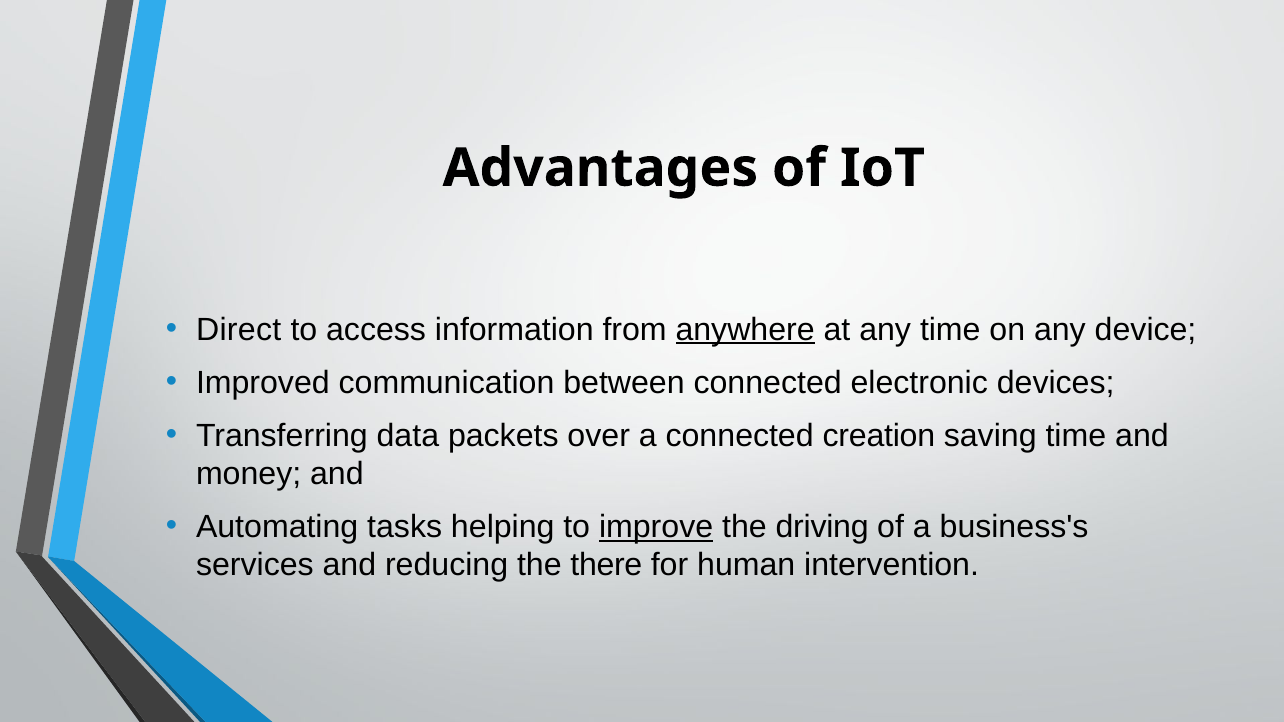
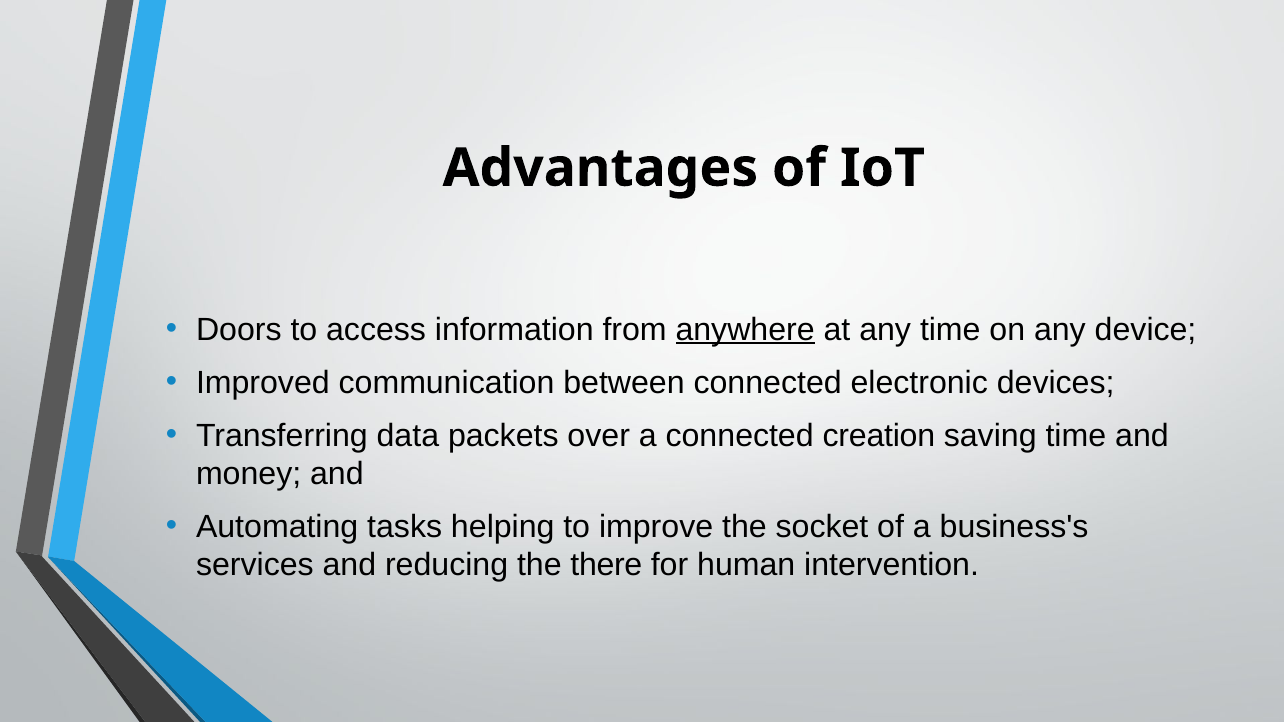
Direct: Direct -> Doors
improve underline: present -> none
driving: driving -> socket
